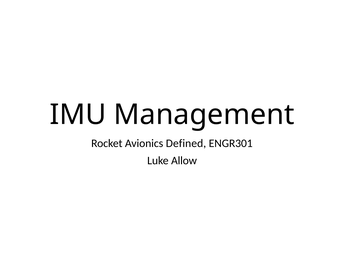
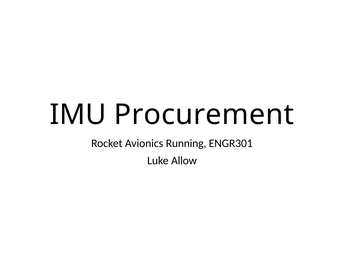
Management: Management -> Procurement
Defined: Defined -> Running
